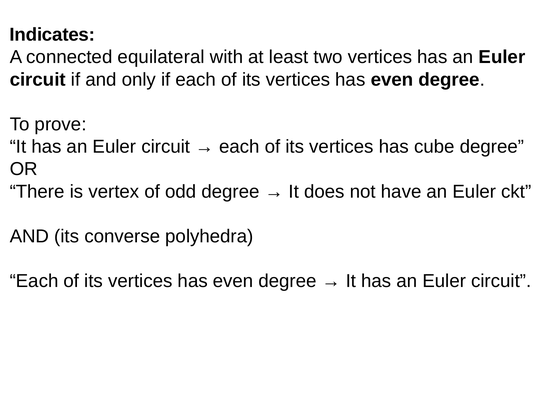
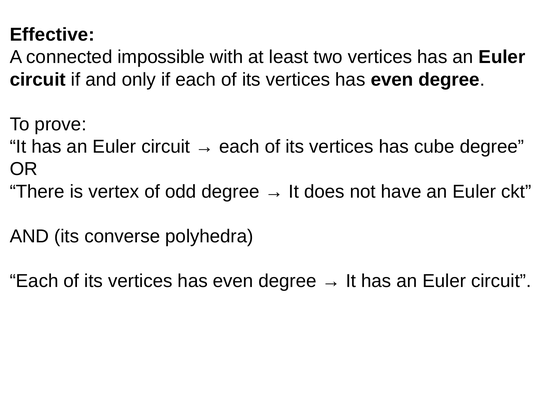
Indicates: Indicates -> Effective
equilateral: equilateral -> impossible
